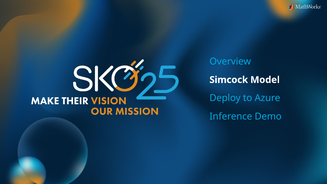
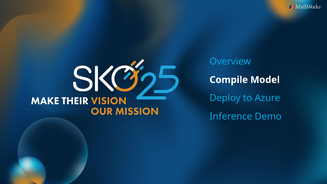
Simcock: Simcock -> Compile
